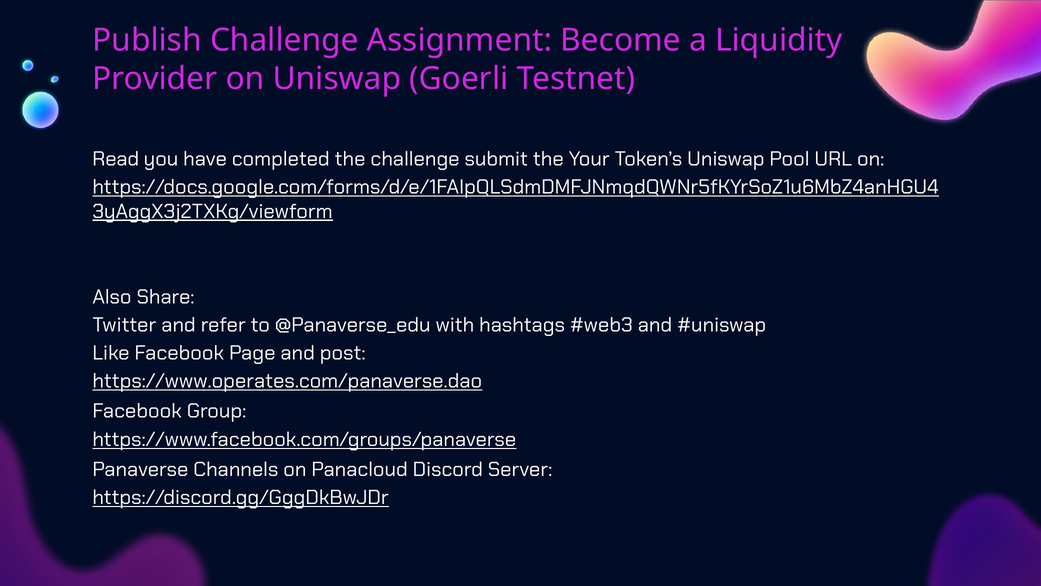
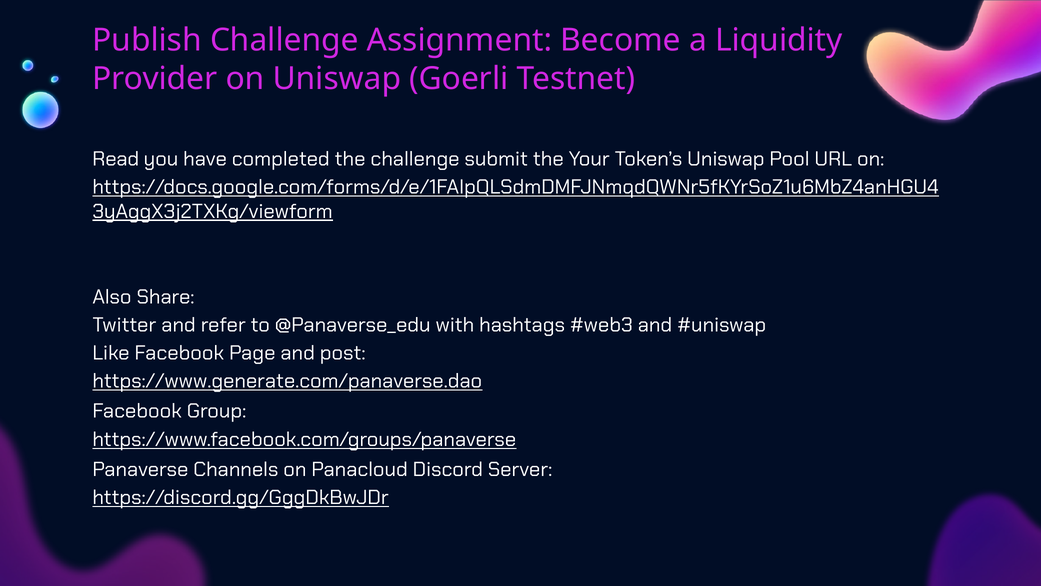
https://www.operates.com/panaverse.dao: https://www.operates.com/panaverse.dao -> https://www.generate.com/panaverse.dao
